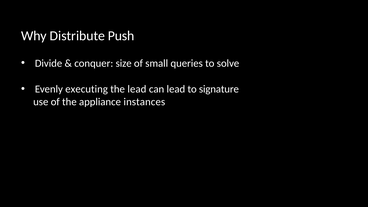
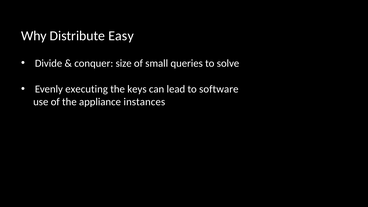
Push: Push -> Easy
the lead: lead -> keys
signature: signature -> software
